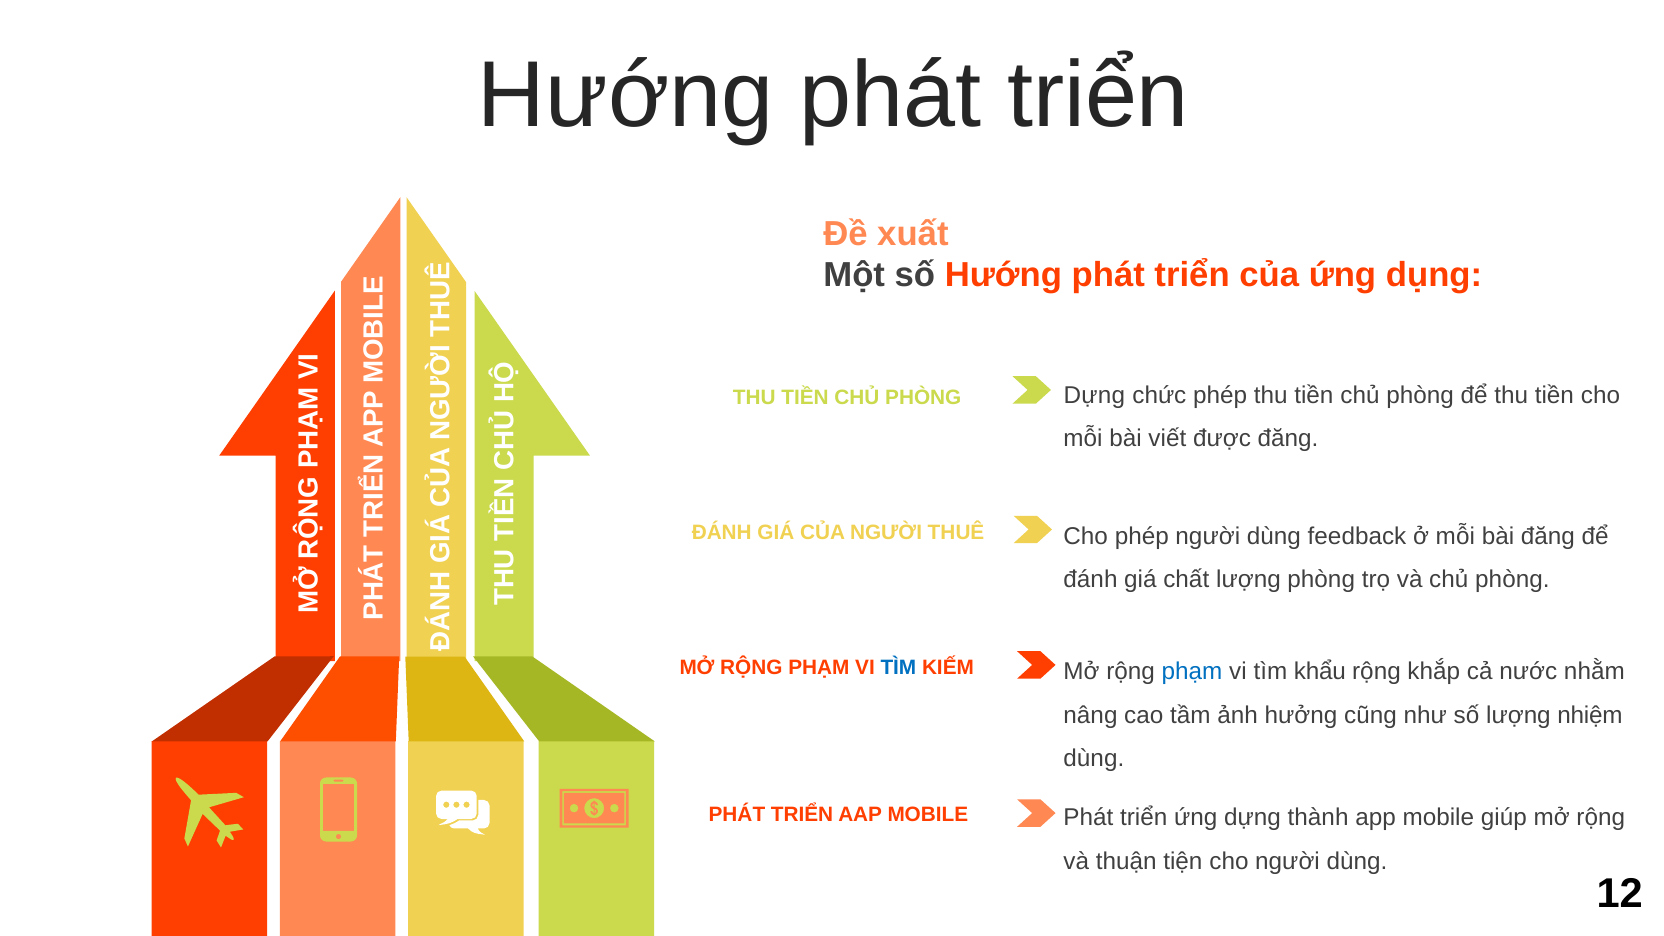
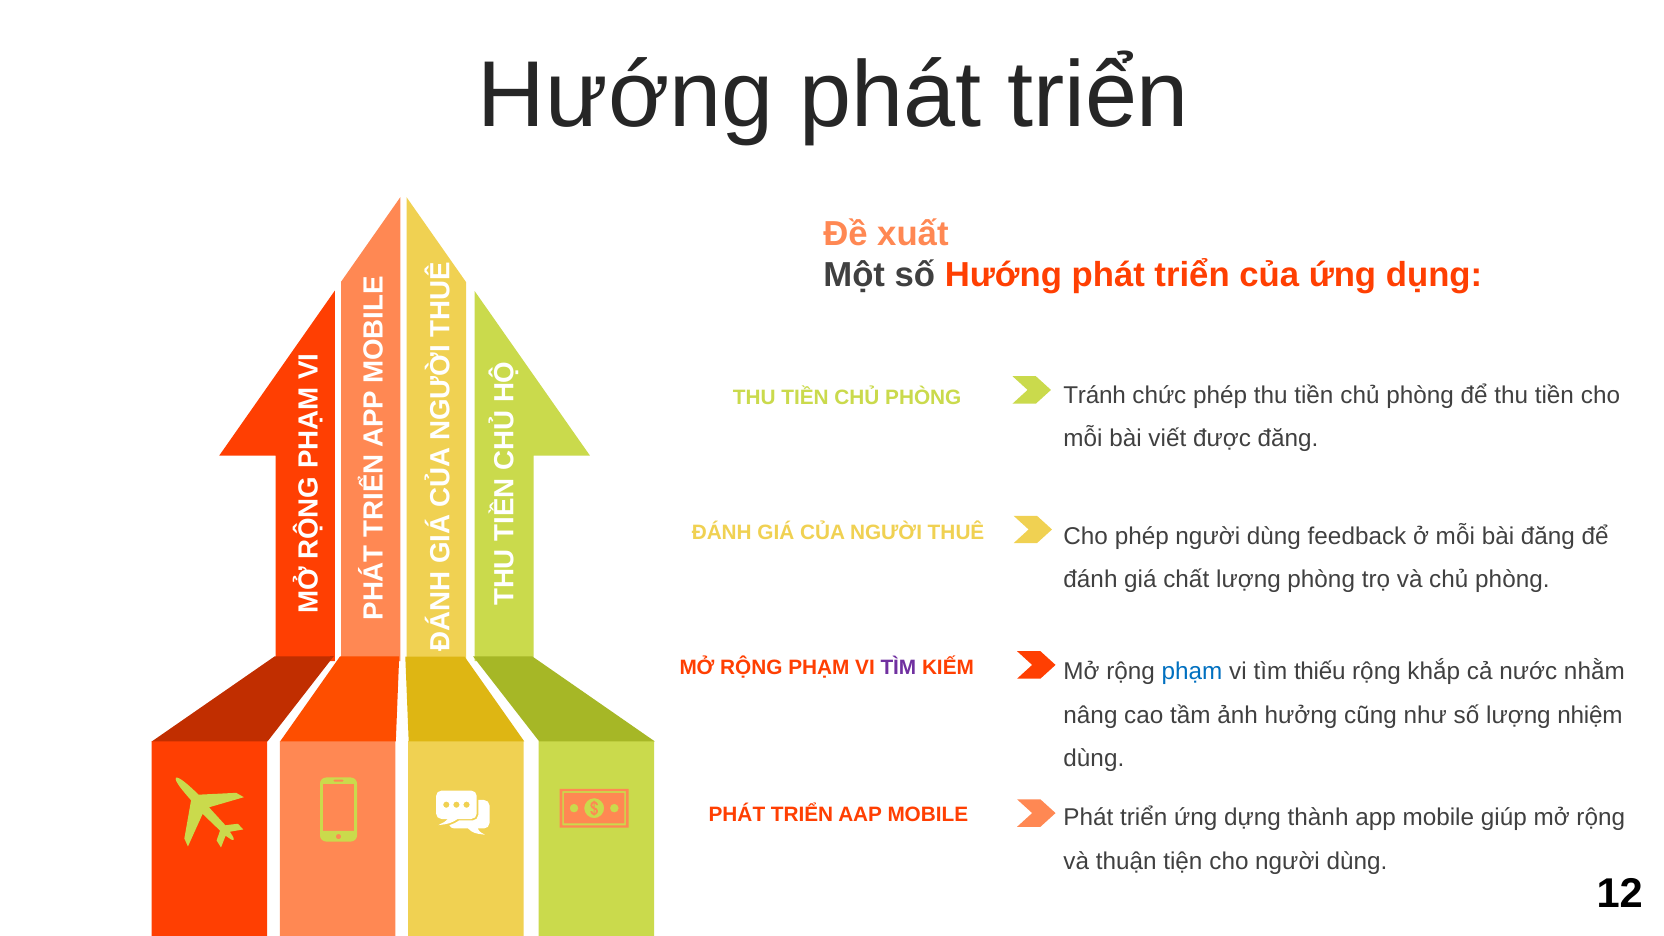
PHÒNG Dựng: Dựng -> Tránh
TÌM at (898, 667) colour: blue -> purple
khẩu: khẩu -> thiếu
